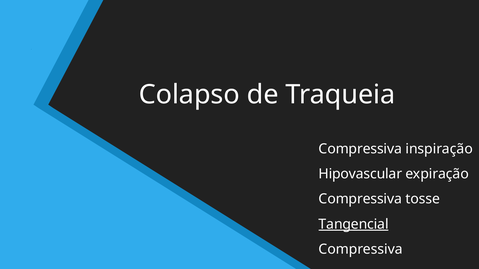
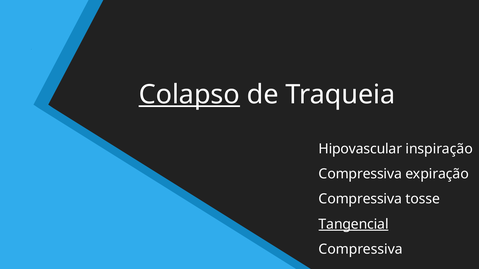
Colapso underline: none -> present
Compressiva at (360, 149): Compressiva -> Hipovascular
Hipovascular at (360, 174): Hipovascular -> Compressiva
